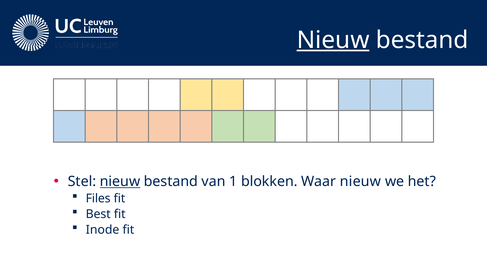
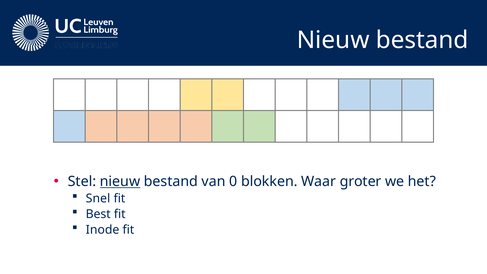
Nieuw at (333, 40) underline: present -> none
1: 1 -> 0
Waar nieuw: nieuw -> groter
Files: Files -> Snel
